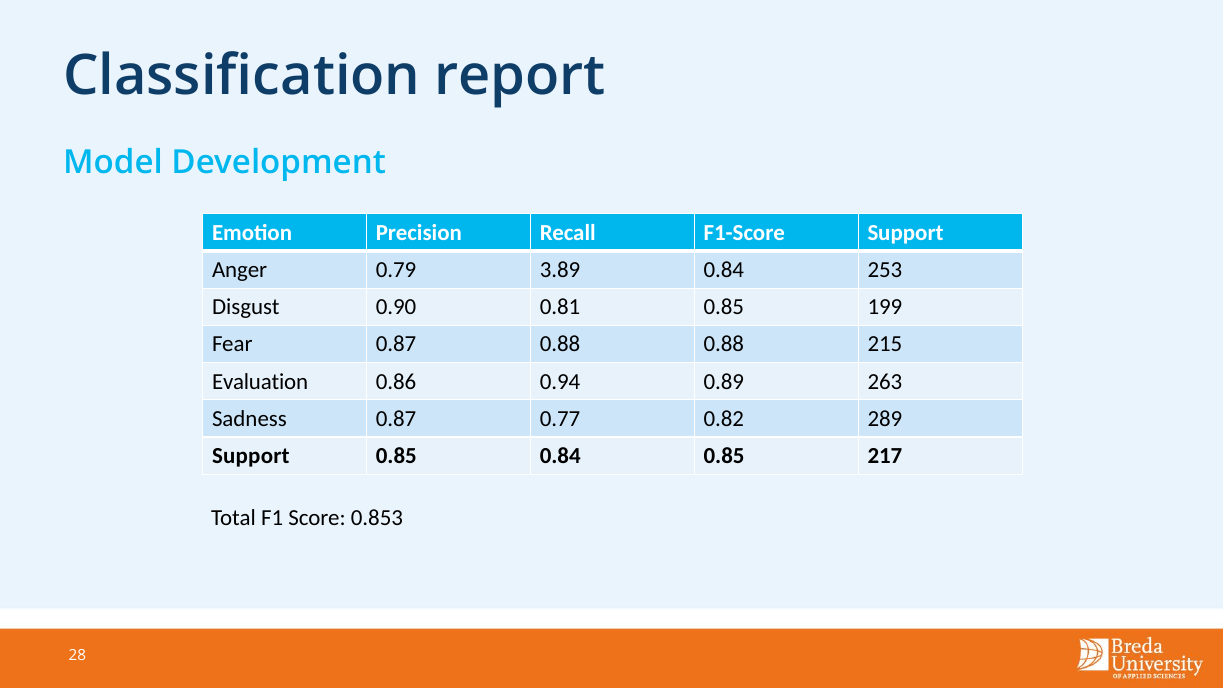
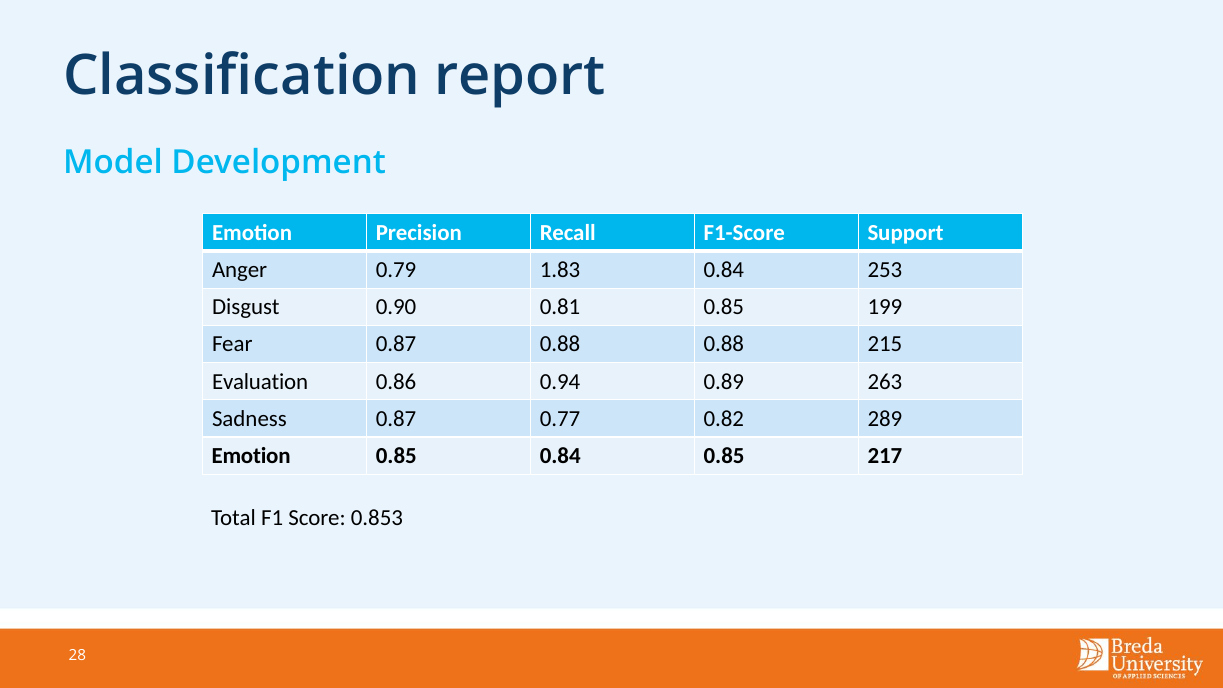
3.89: 3.89 -> 1.83
Support at (251, 456): Support -> Emotion
